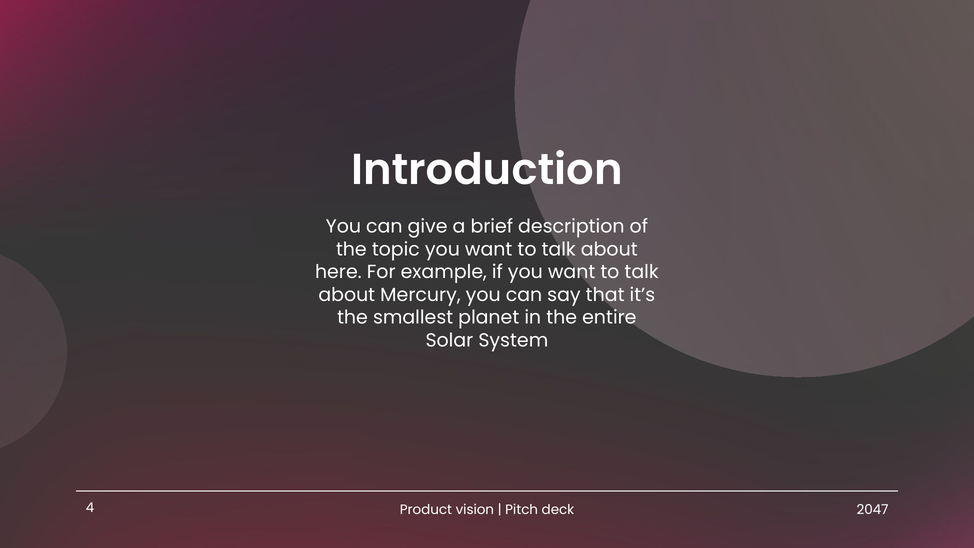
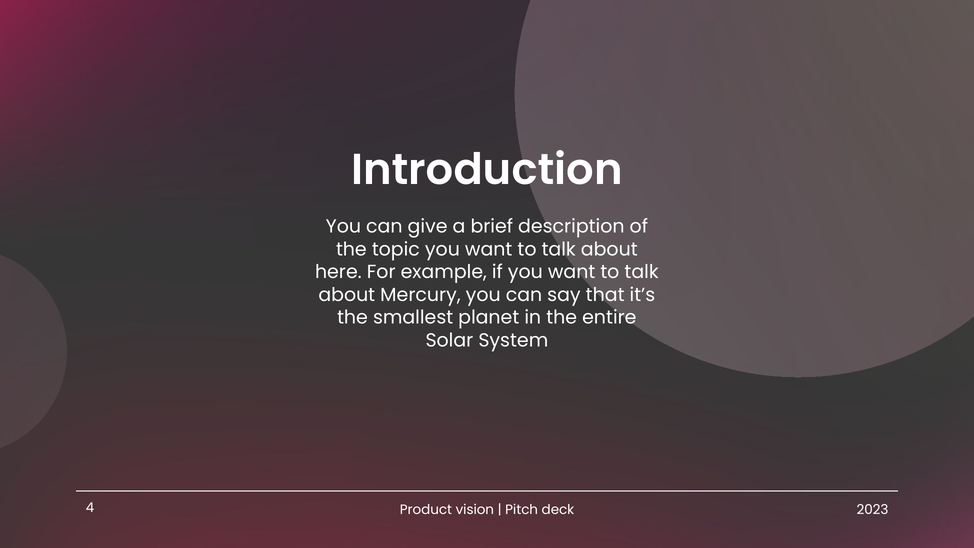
2047: 2047 -> 2023
